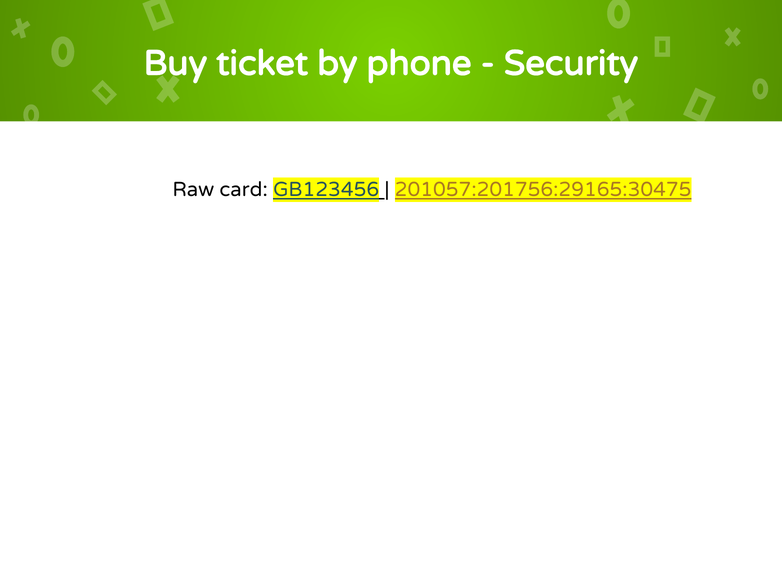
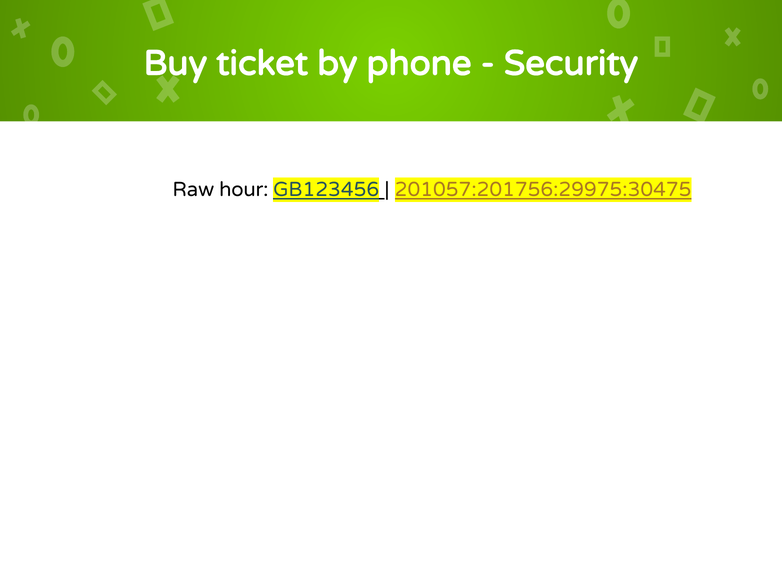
card: card -> hour
201057:201756:29165:30475: 201057:201756:29165:30475 -> 201057:201756:29975:30475
